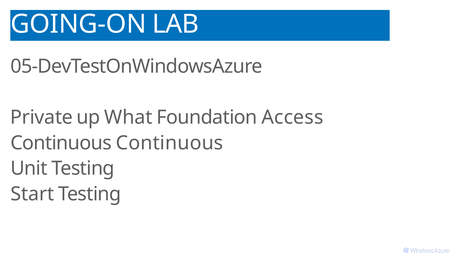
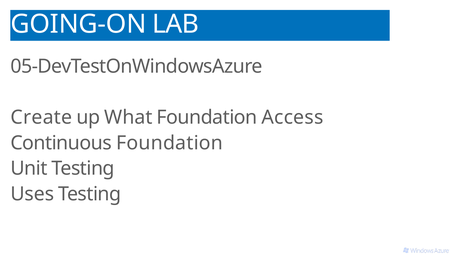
Private: Private -> Create
Continuous Continuous: Continuous -> Foundation
Start: Start -> Uses
